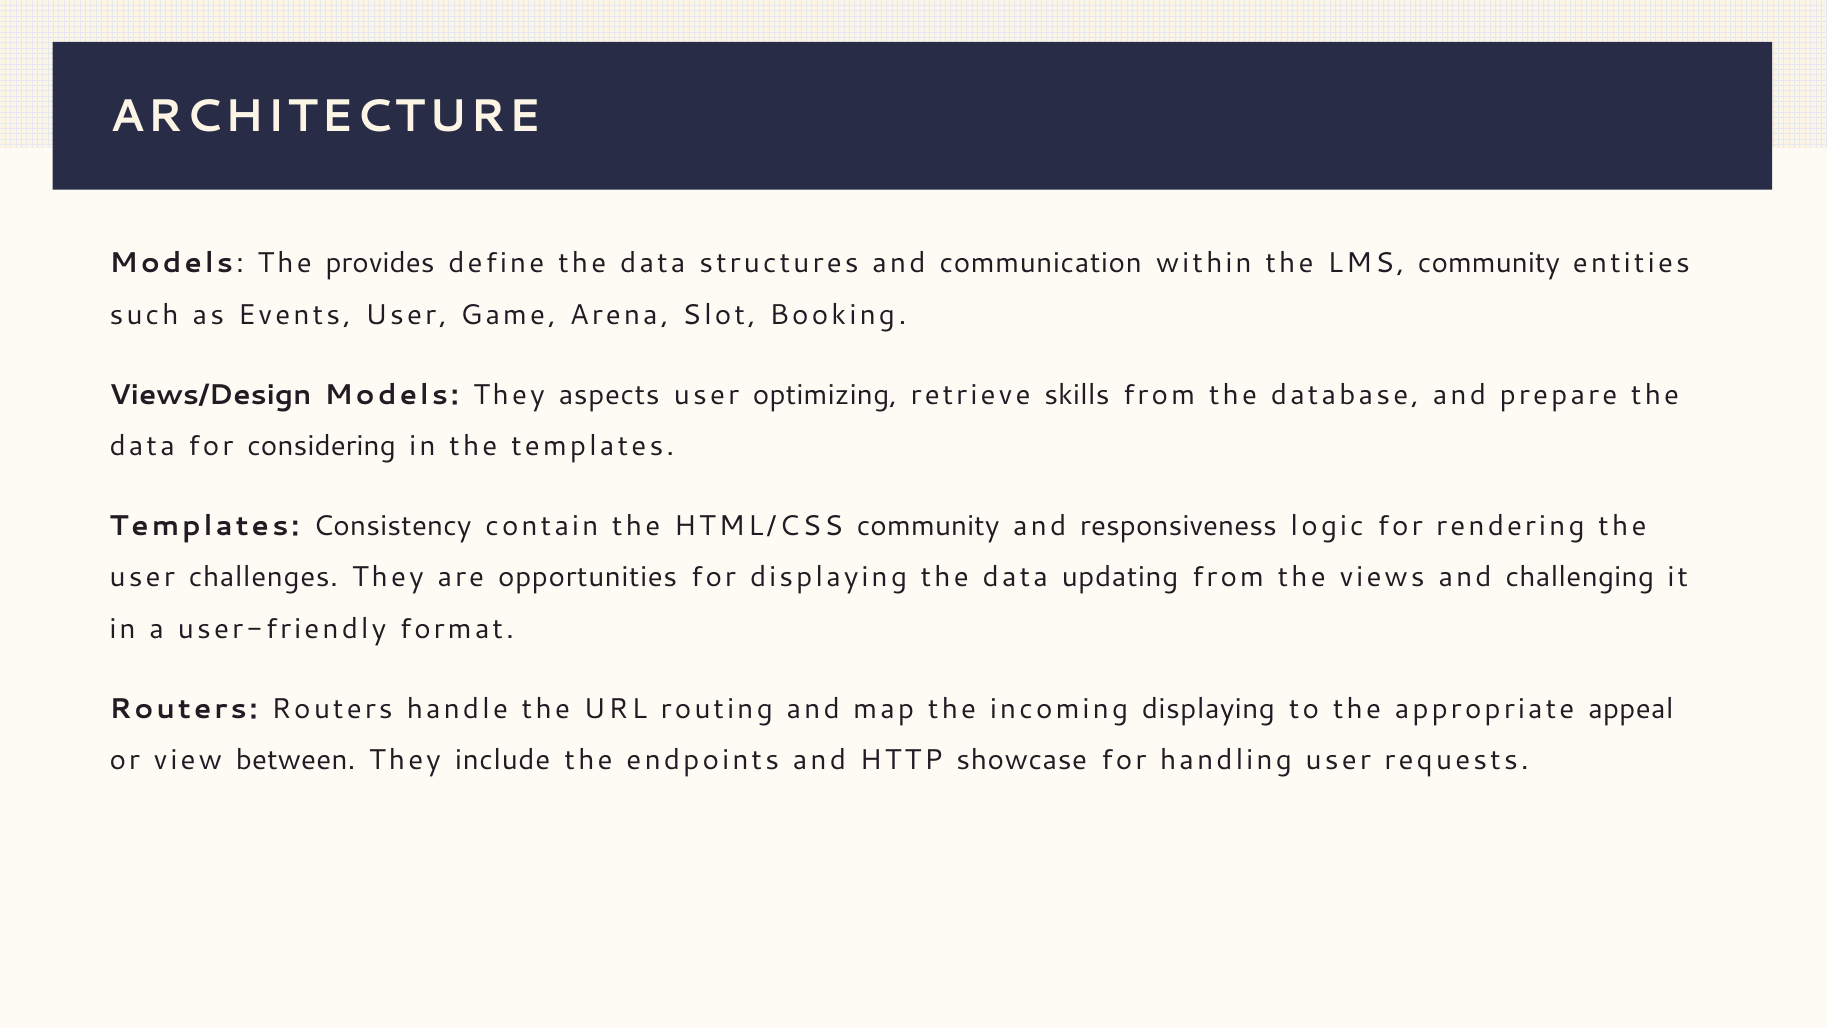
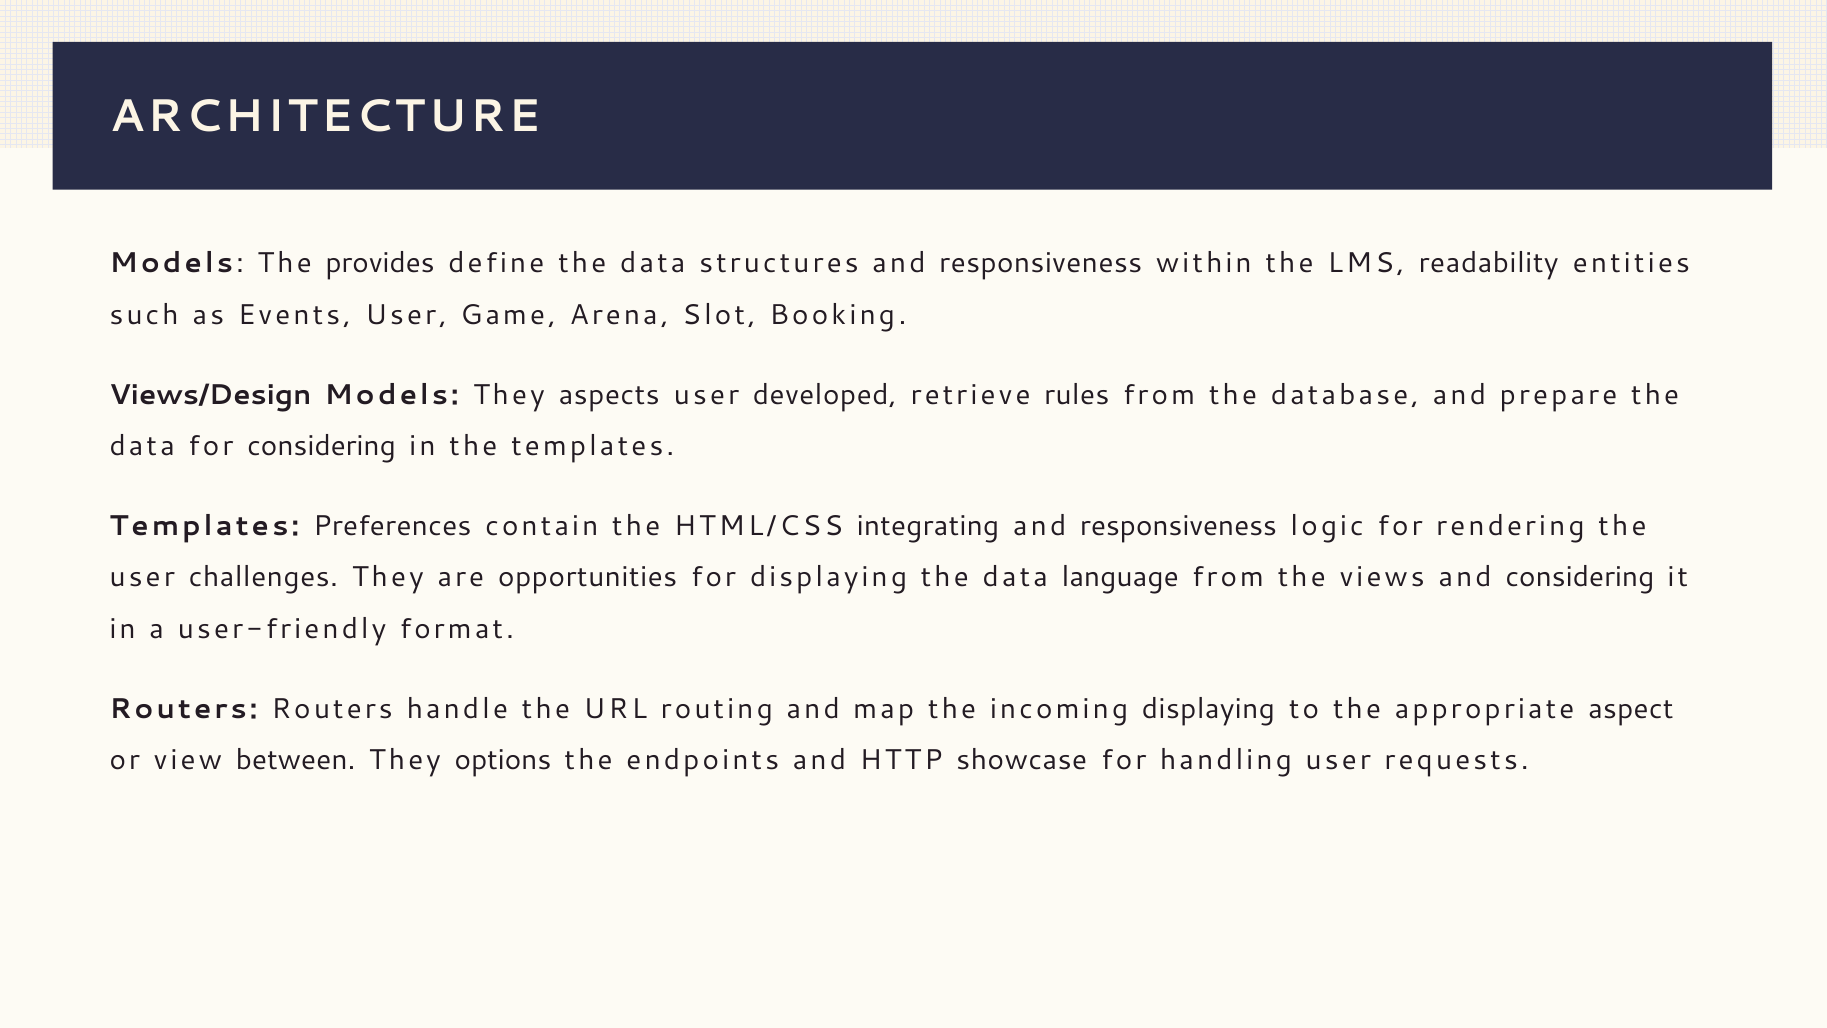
structures and communication: communication -> responsiveness
LMS community: community -> readability
optimizing: optimizing -> developed
skills: skills -> rules
Consistency: Consistency -> Preferences
HTML/CSS community: community -> integrating
updating: updating -> language
and challenging: challenging -> considering
appeal: appeal -> aspect
include: include -> options
